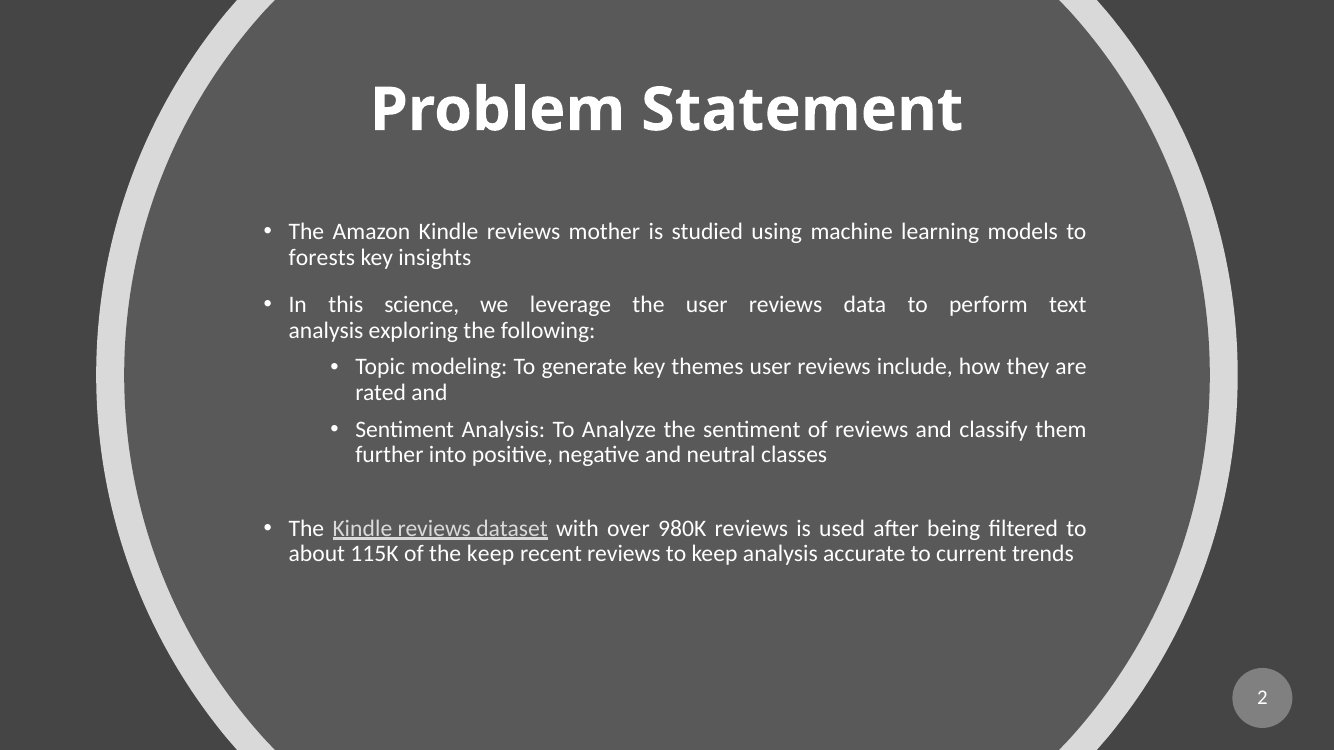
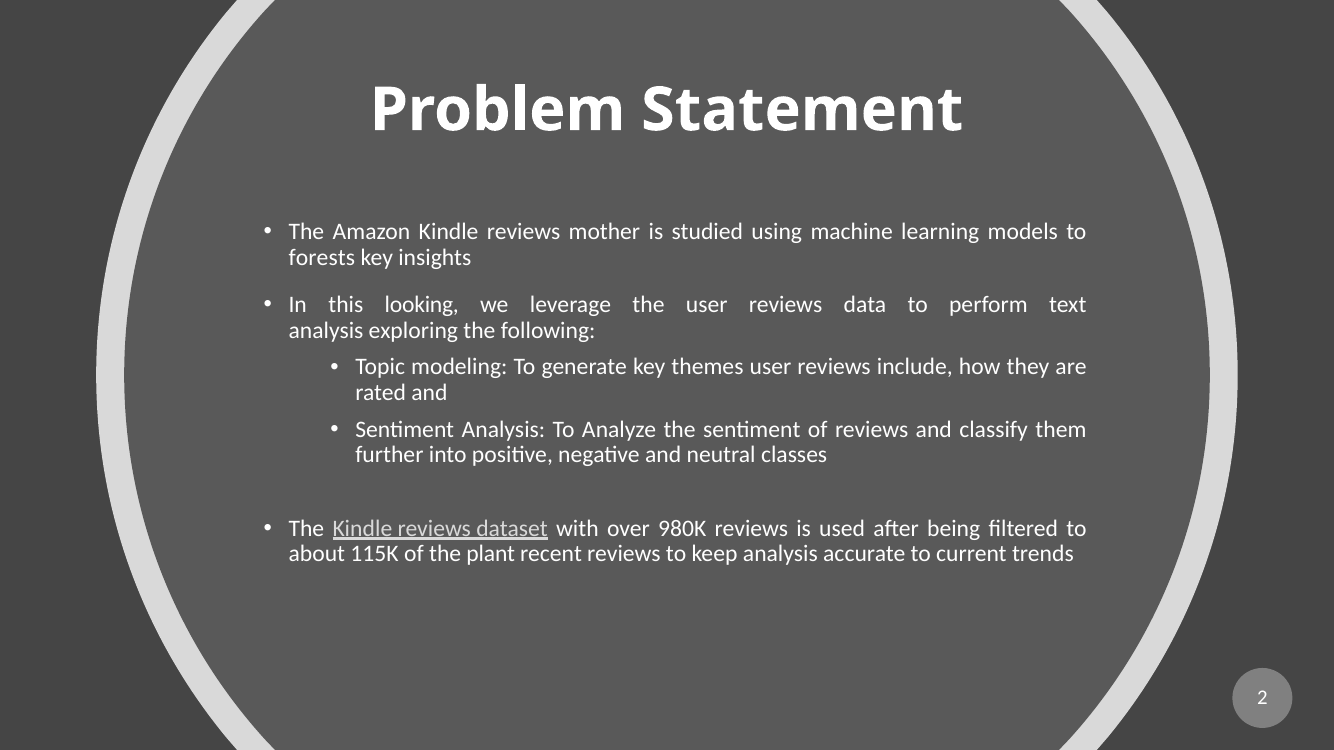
science: science -> looking
the keep: keep -> plant
